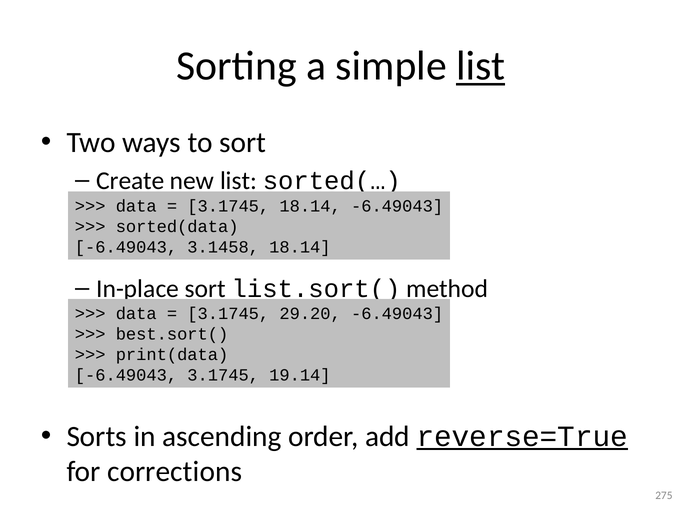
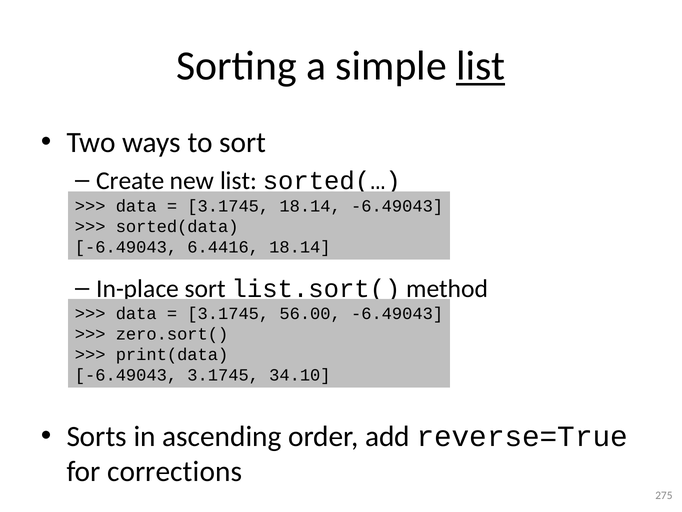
3.1458: 3.1458 -> 6.4416
29.20: 29.20 -> 56.00
best.sort(: best.sort( -> zero.sort(
19.14: 19.14 -> 34.10
reverse=True underline: present -> none
